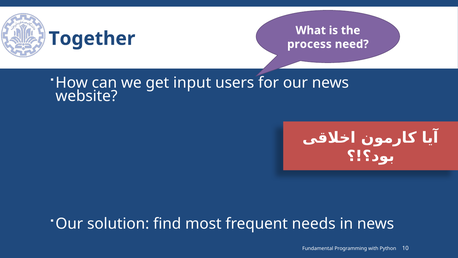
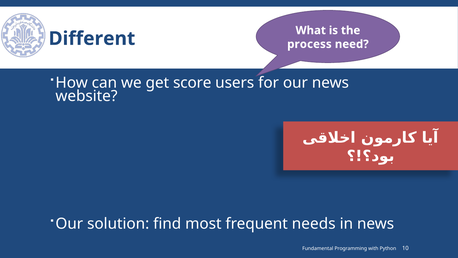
Together: Together -> Different
input: input -> score
